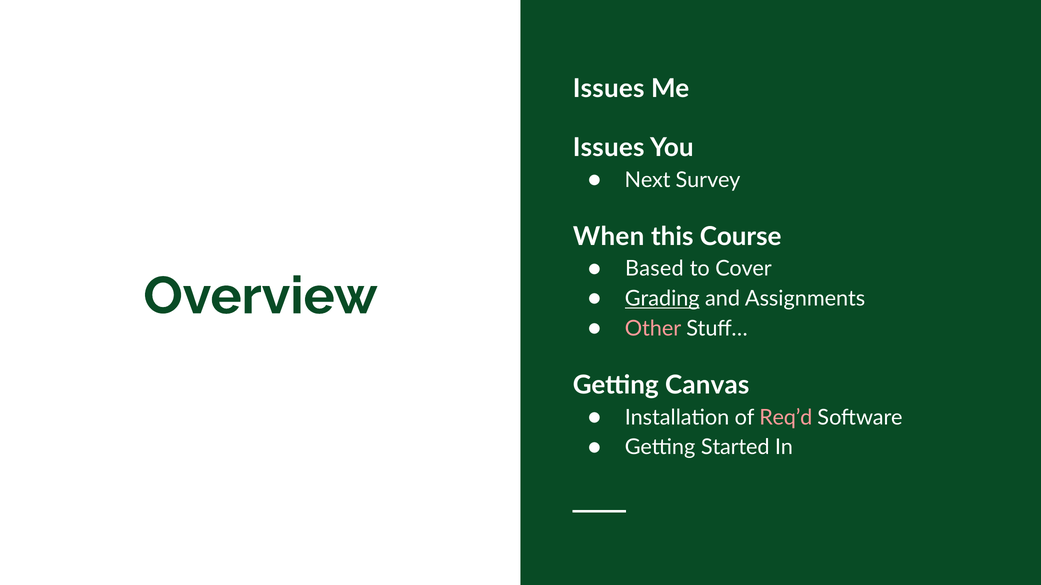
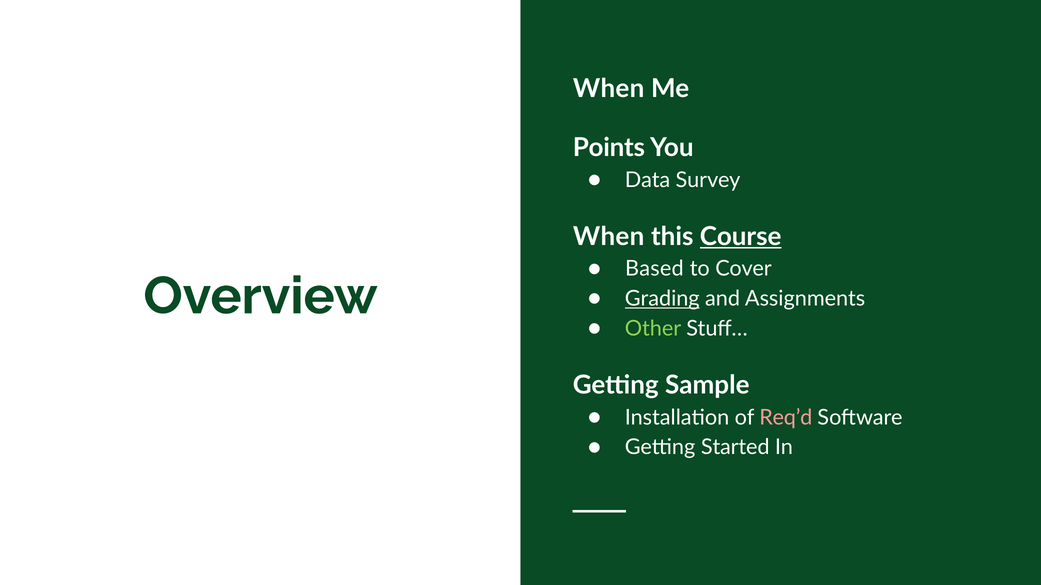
Issues at (609, 89): Issues -> When
Issues at (609, 148): Issues -> Points
Next: Next -> Data
Course underline: none -> present
Other colour: pink -> light green
Canvas: Canvas -> Sample
